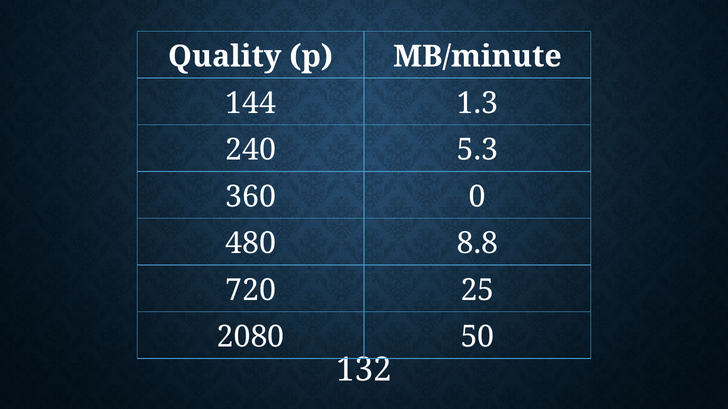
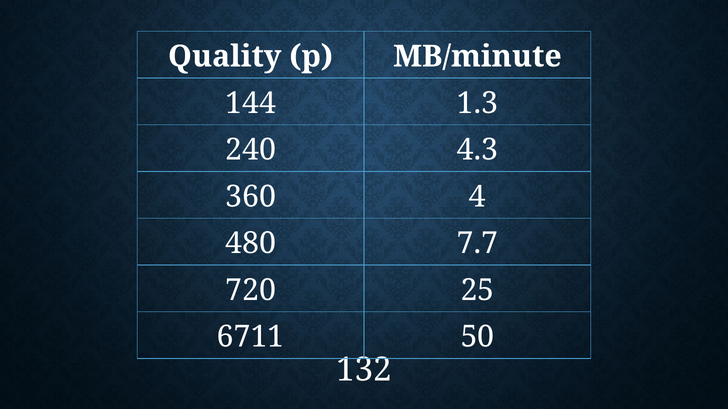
5.3: 5.3 -> 4.3
0: 0 -> 4
8.8: 8.8 -> 7.7
2080: 2080 -> 6711
